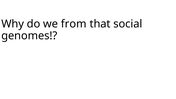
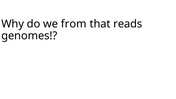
social: social -> reads
